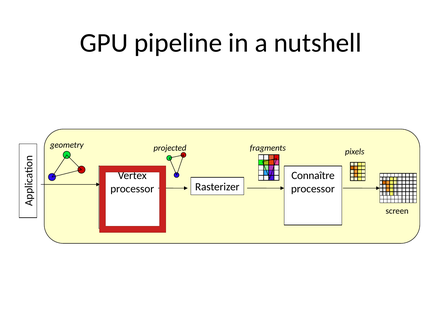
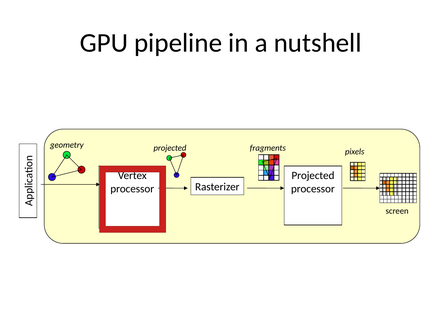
Connaître at (313, 175): Connaître -> Projected
